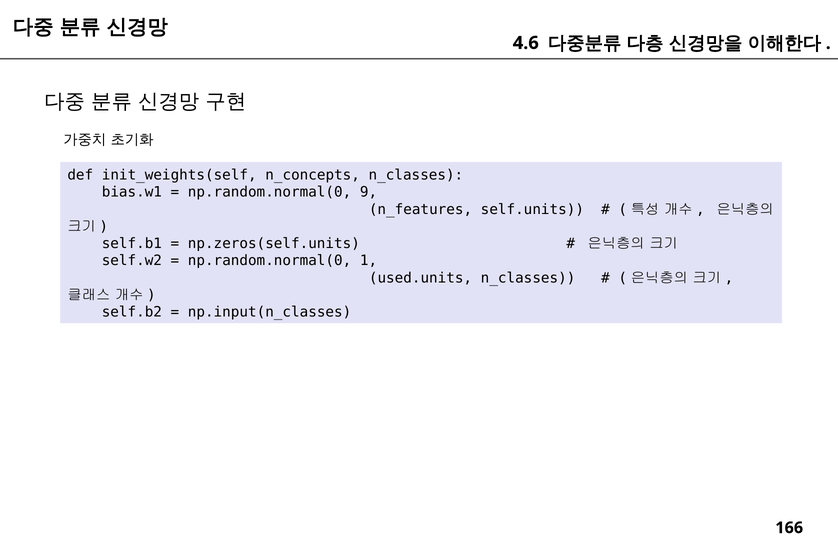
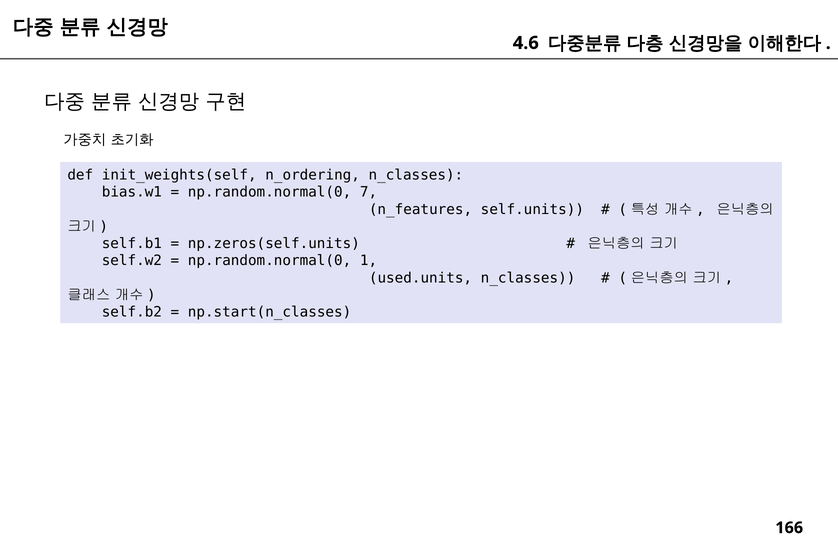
n_concepts: n_concepts -> n_ordering
9: 9 -> 7
np.input(n_classes: np.input(n_classes -> np.start(n_classes
